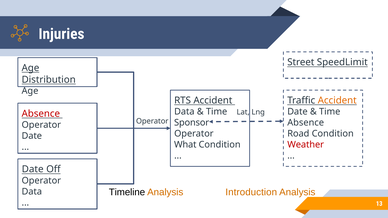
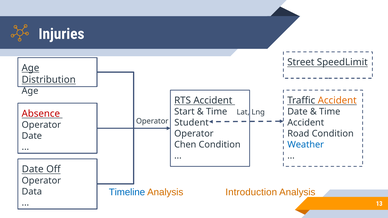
Data at (184, 112): Data -> Start
Absence at (306, 123): Absence -> Accident
Sponsor: Sponsor -> Student
Weather colour: red -> blue
What: What -> Chen
Timeline colour: black -> blue
